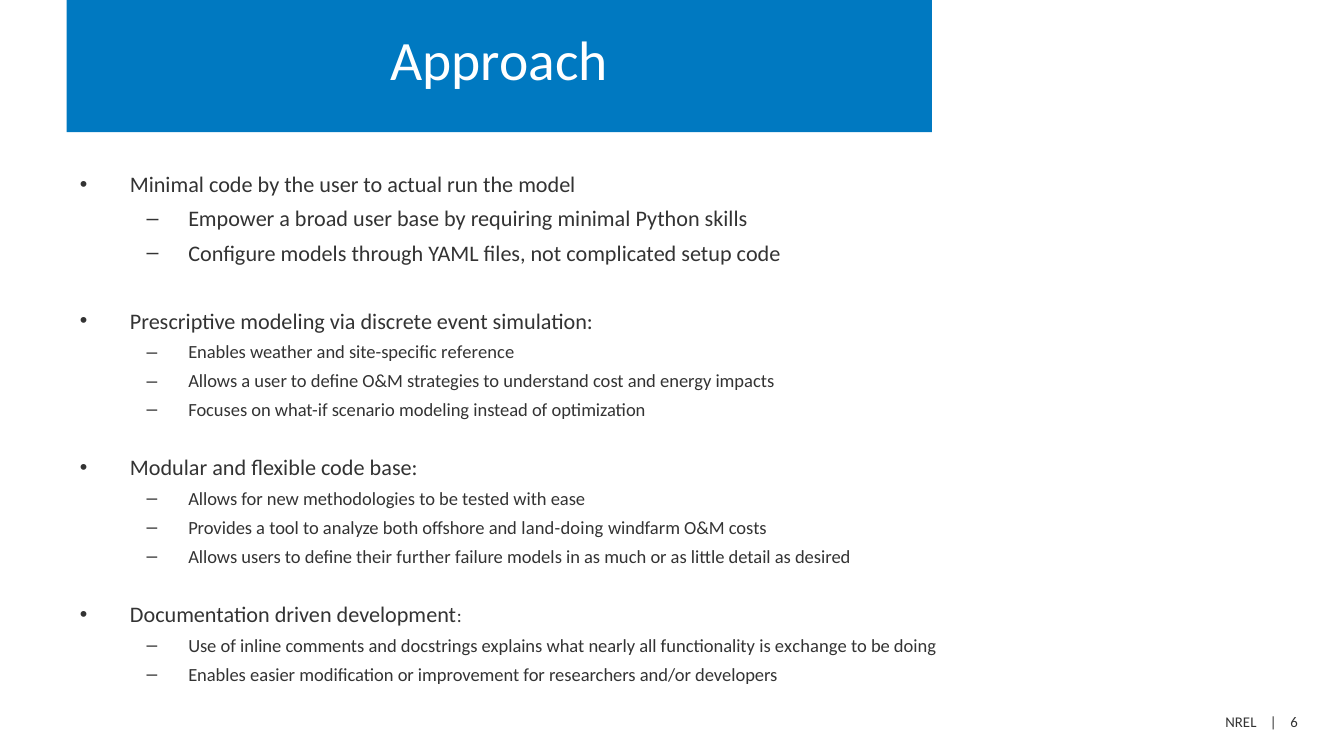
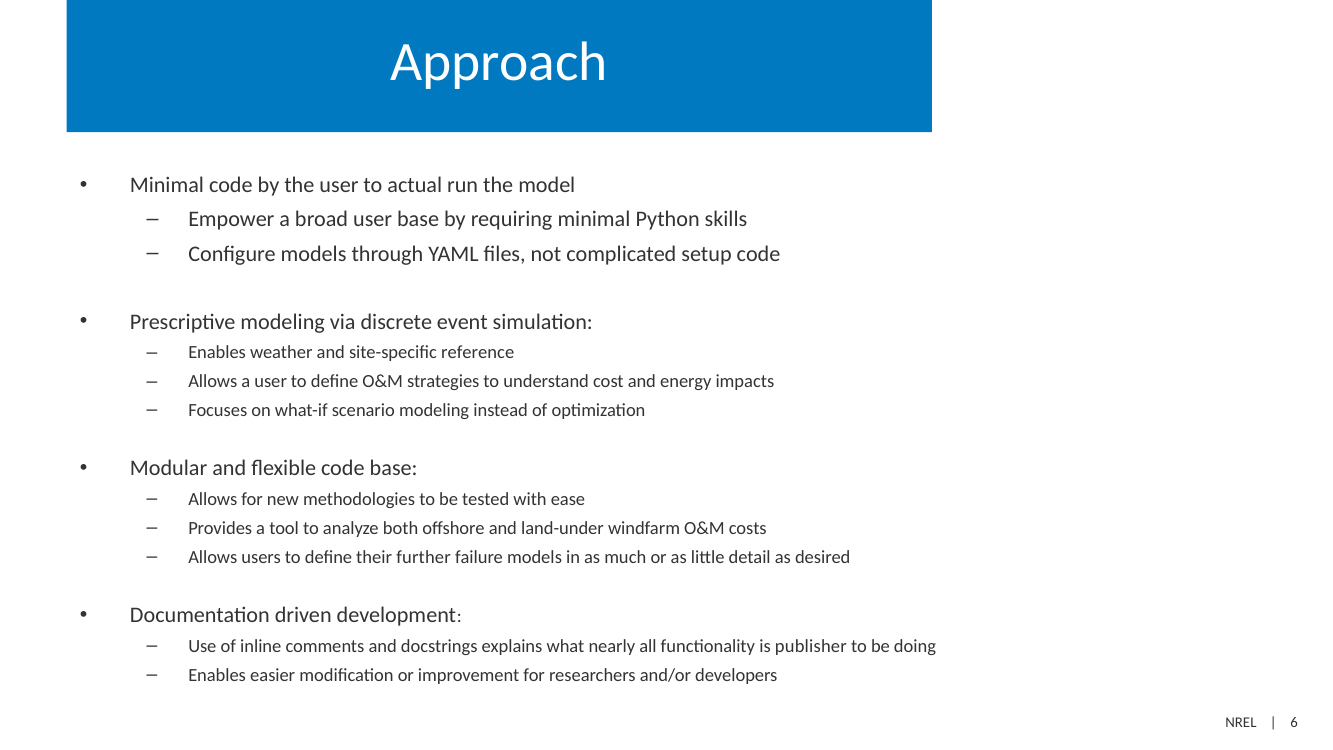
land-doing: land-doing -> land-under
exchange: exchange -> publisher
